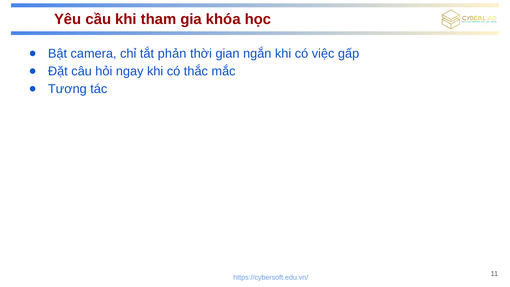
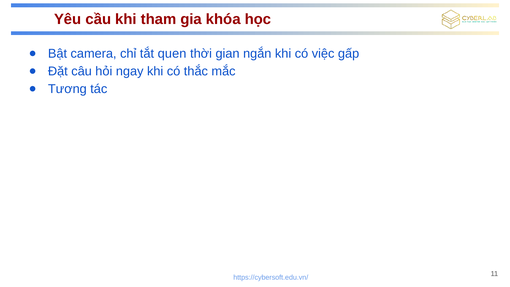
phản: phản -> quen
